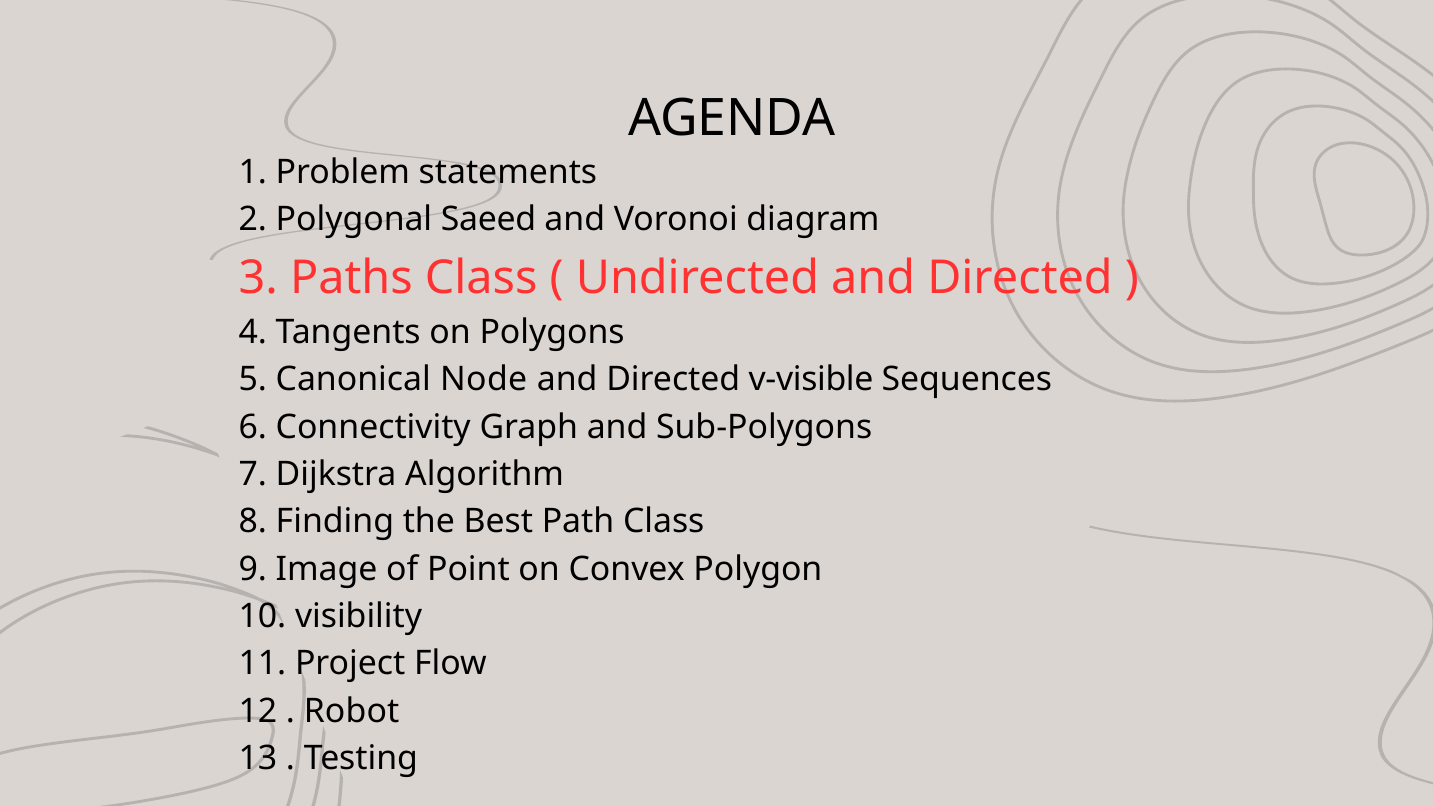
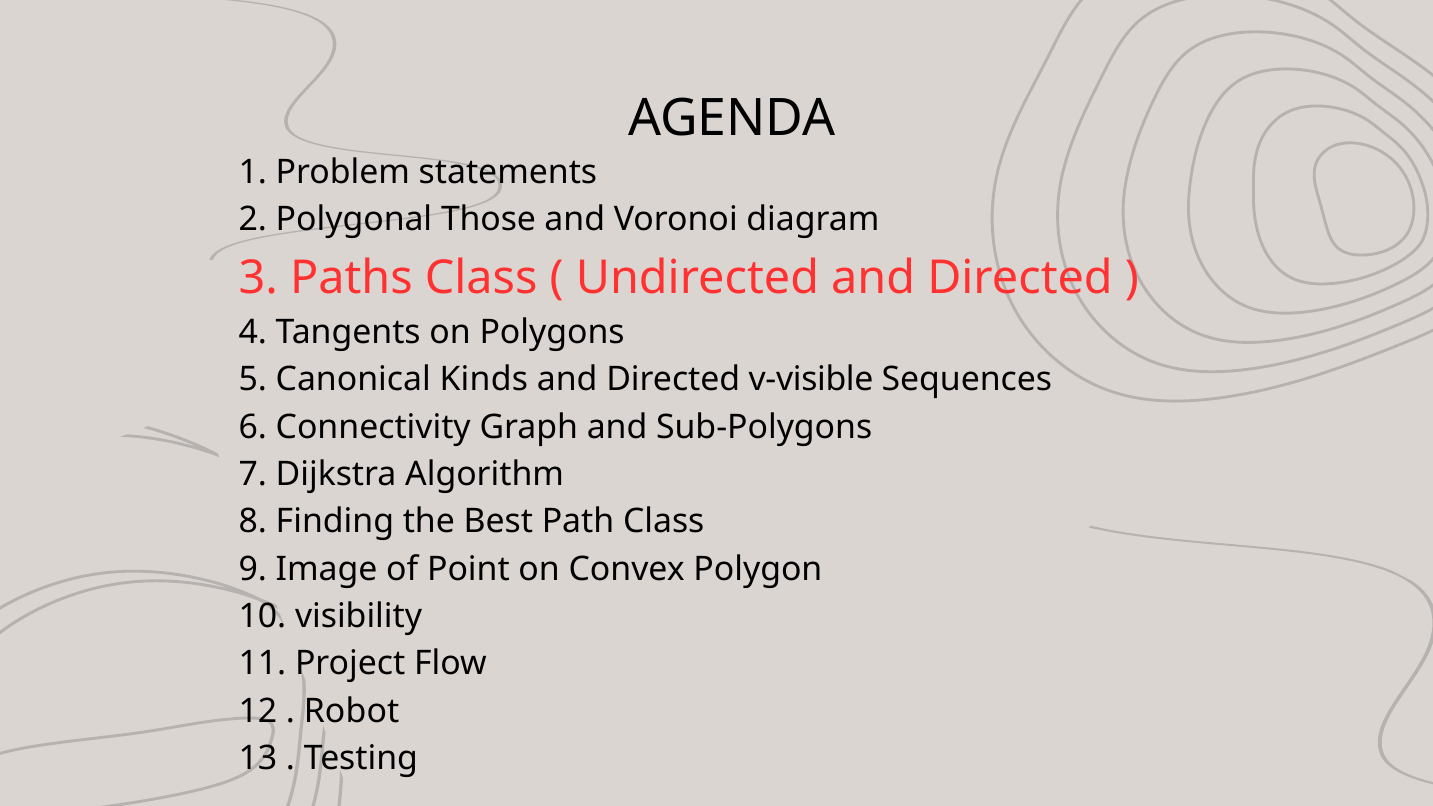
Saeed: Saeed -> Those
Node: Node -> Kinds
